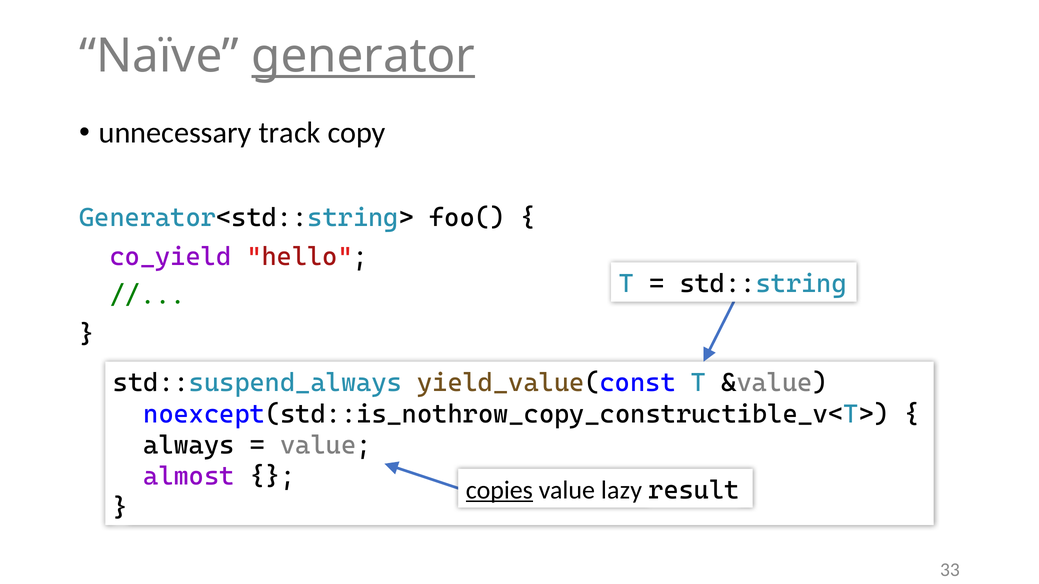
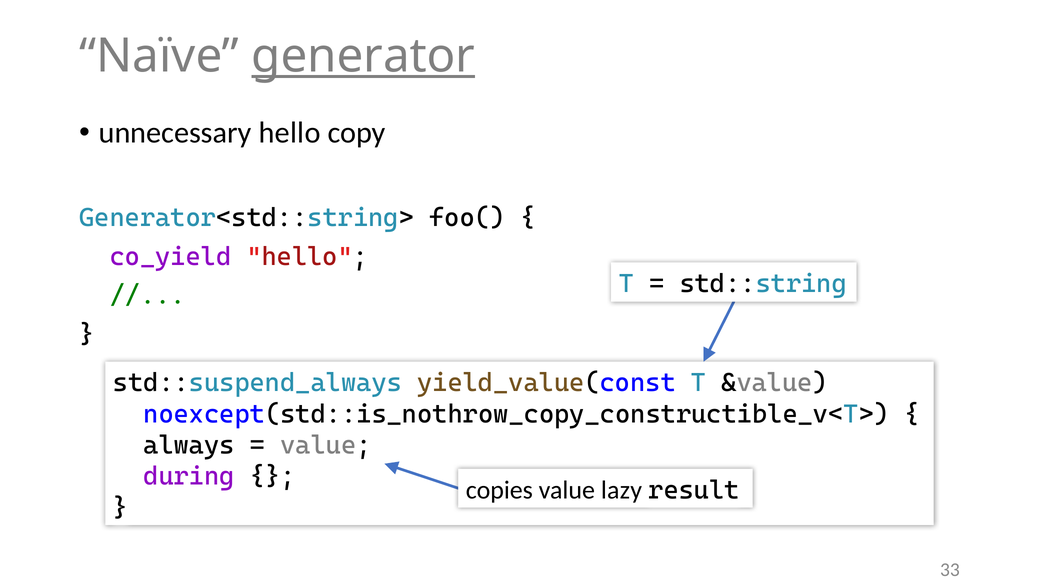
unnecessary track: track -> hello
almost: almost -> during
copies underline: present -> none
